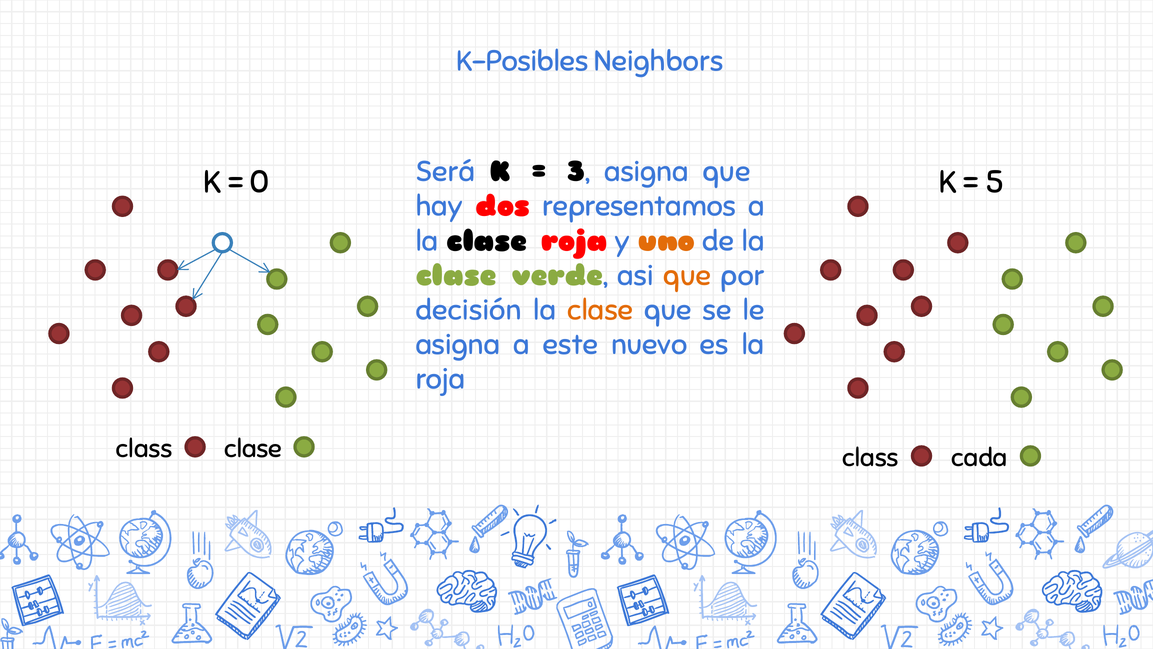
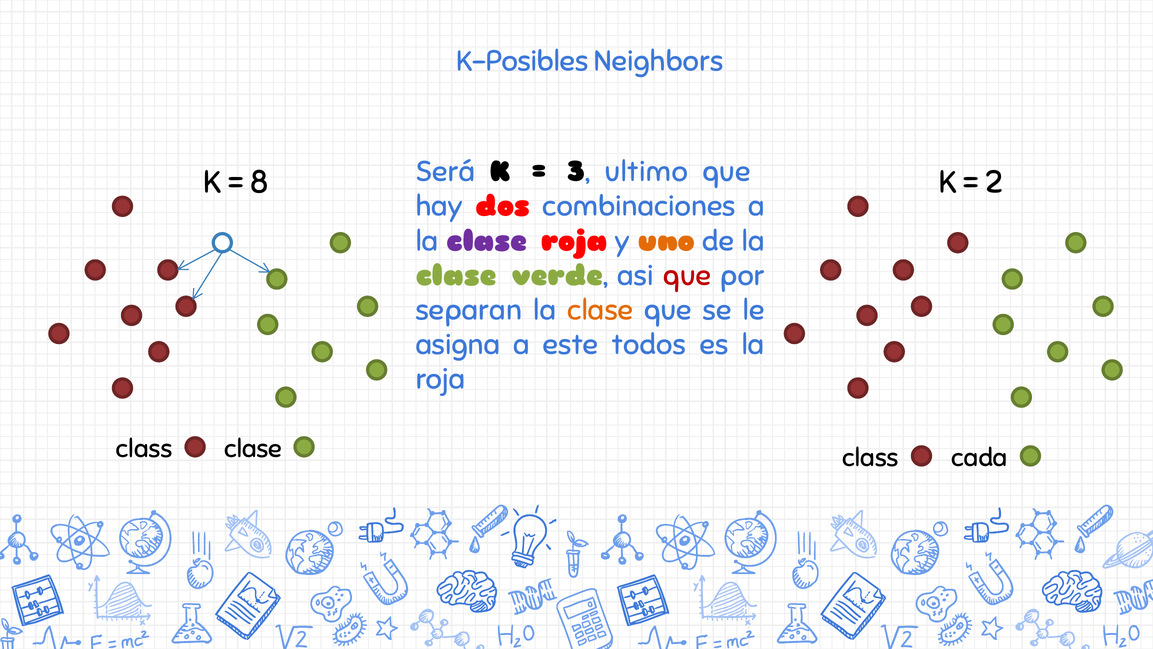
3 asigna: asigna -> ultimo
0: 0 -> 8
5: 5 -> 2
representamos: representamos -> combinaciones
clase at (487, 241) colour: black -> purple
que at (687, 275) colour: orange -> red
decisión: decisión -> separan
nuevo: nuevo -> todos
